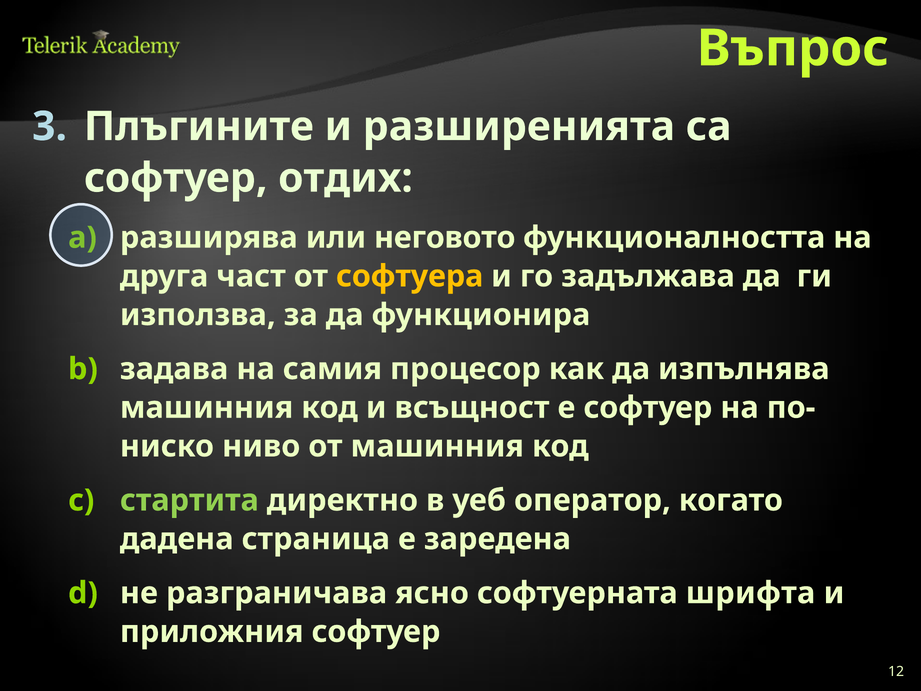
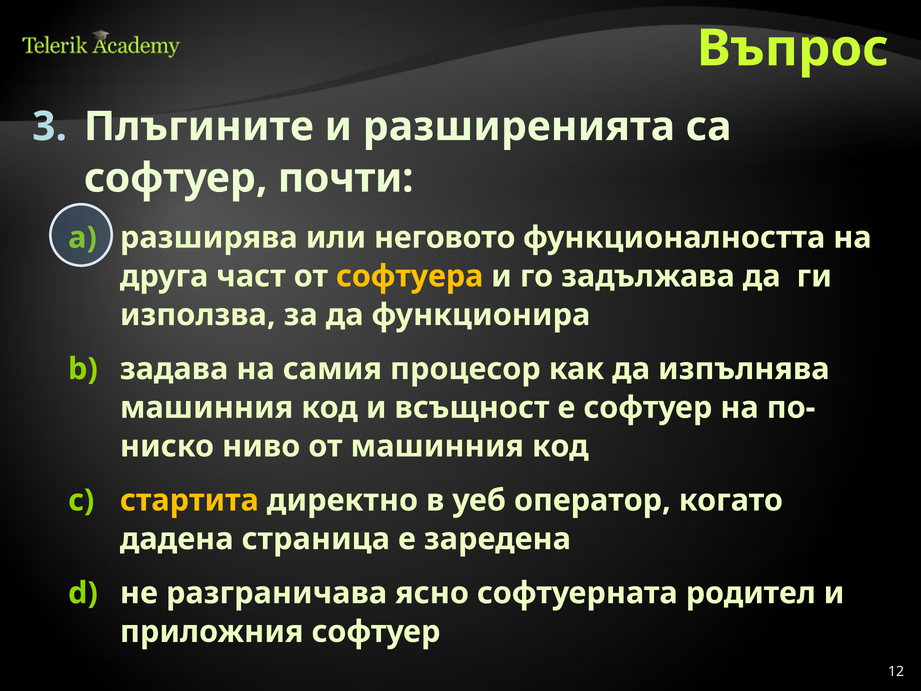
отдих: отдих -> почти
стартита colour: light green -> yellow
шрифта: шрифта -> родител
